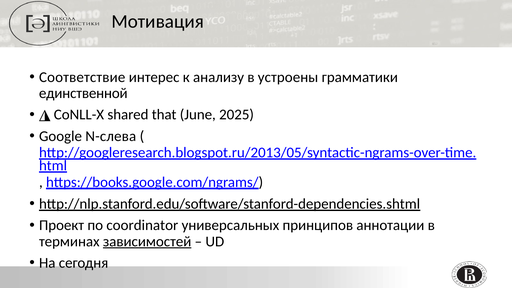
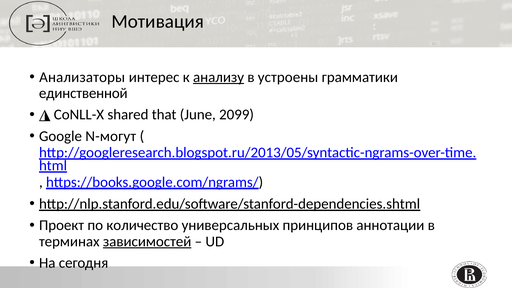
Соответствие: Соответствие -> Анализаторы
анализу underline: none -> present
2025: 2025 -> 2099
N-слева: N-слева -> N-могут
coordinator: coordinator -> количество
